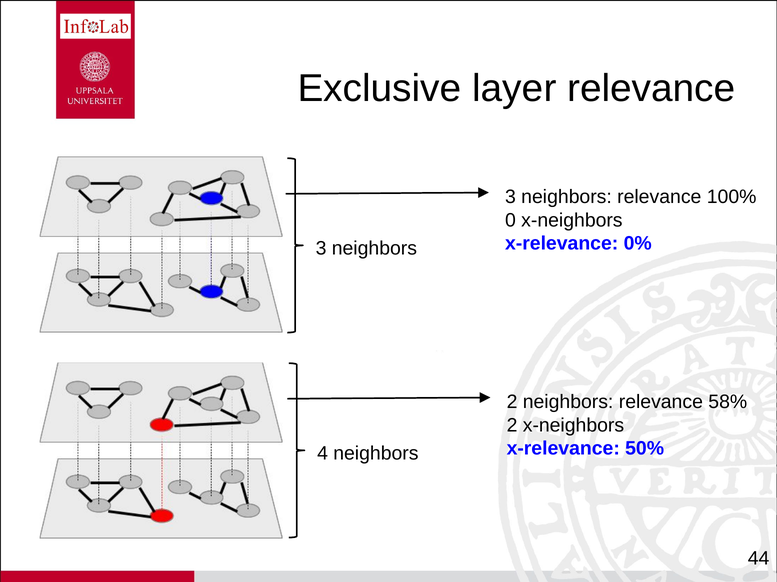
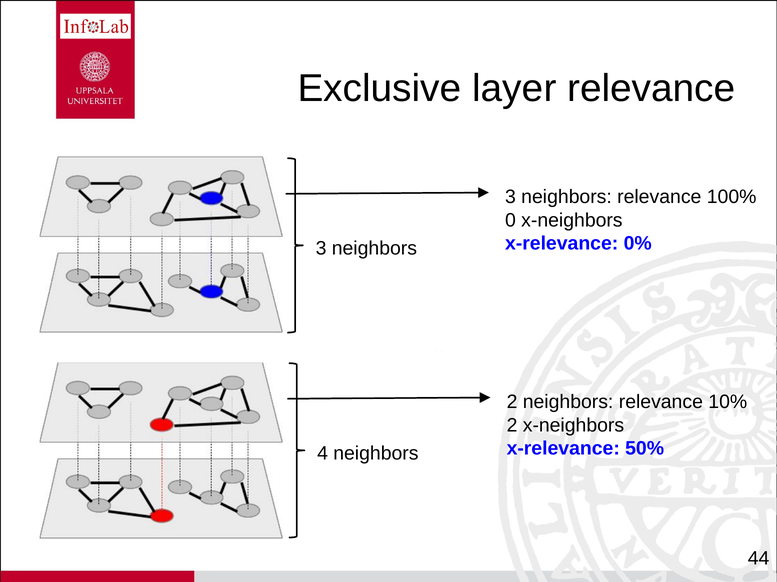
58%: 58% -> 10%
